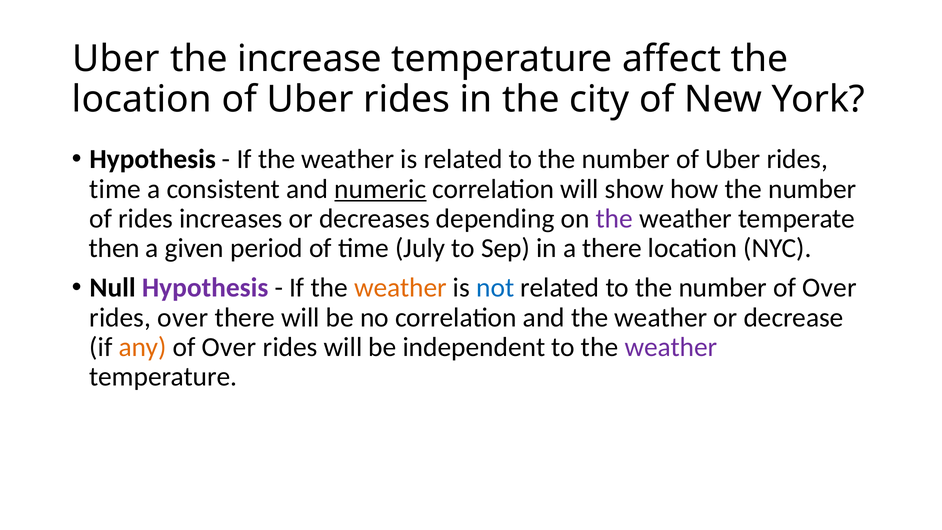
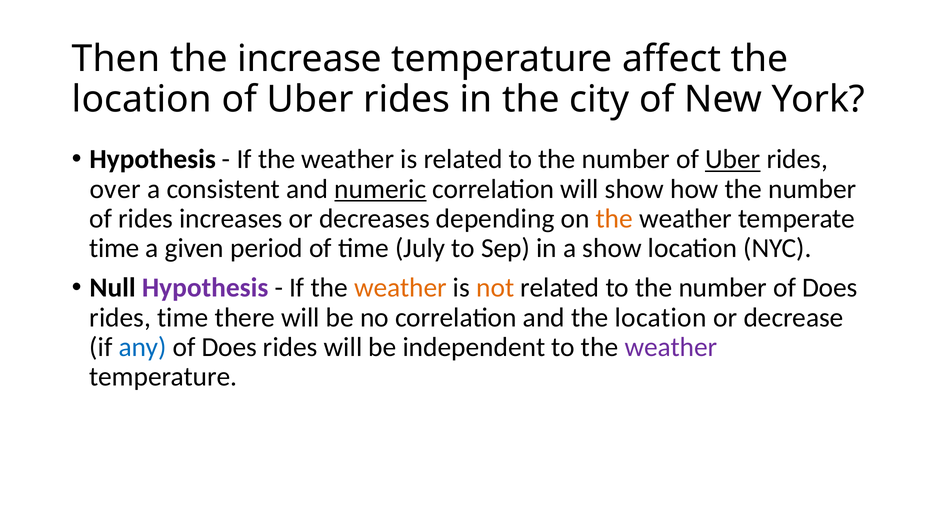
Uber at (116, 59): Uber -> Then
Uber at (733, 159) underline: none -> present
time at (115, 189): time -> over
the at (614, 219) colour: purple -> orange
then at (114, 248): then -> time
a there: there -> show
not colour: blue -> orange
number of Over: Over -> Does
rides over: over -> time
and the weather: weather -> location
any colour: orange -> blue
Over at (229, 347): Over -> Does
